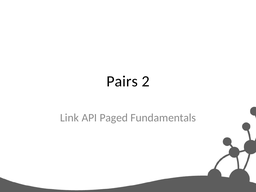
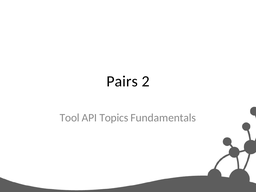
Link: Link -> Tool
Paged: Paged -> Topics
